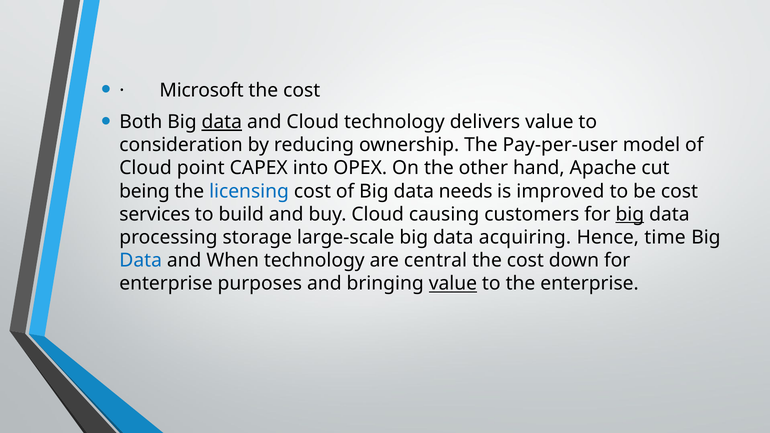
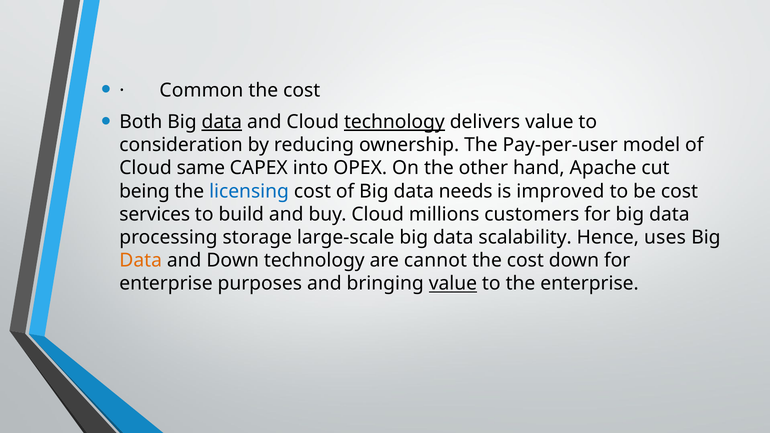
Microsoft: Microsoft -> Common
technology at (394, 122) underline: none -> present
point: point -> same
causing: causing -> millions
big at (630, 214) underline: present -> none
acquiring: acquiring -> scalability
time: time -> uses
Data at (141, 261) colour: blue -> orange
and When: When -> Down
central: central -> cannot
